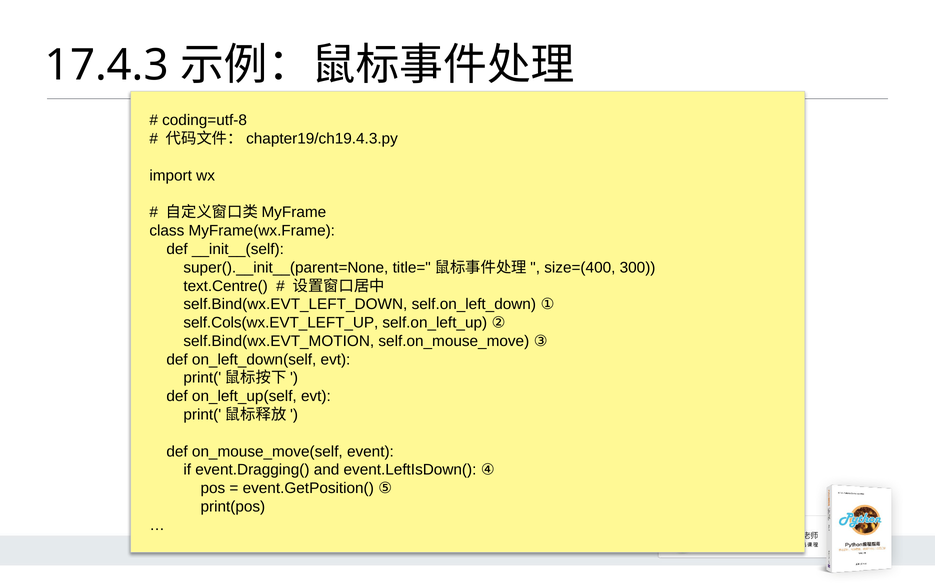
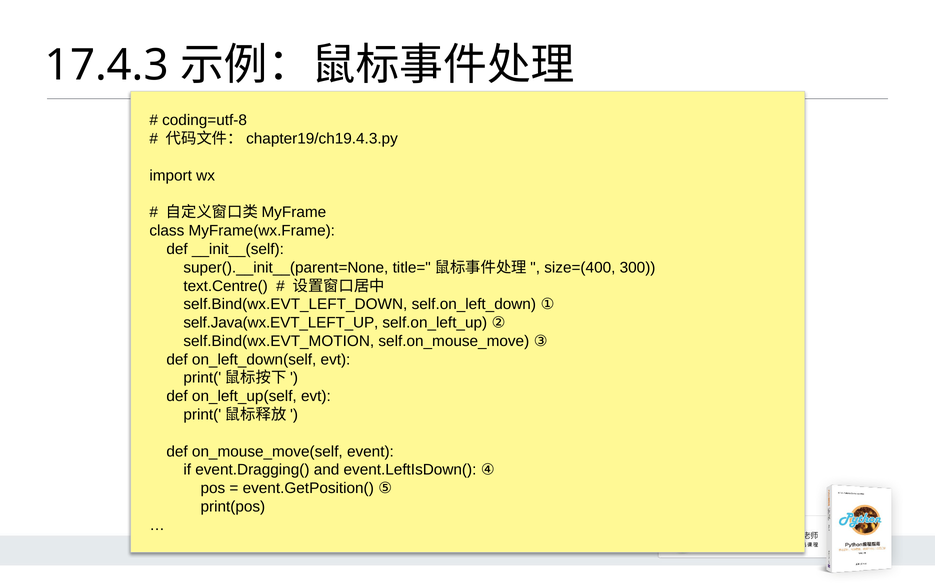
self.Cols(wx.EVT_LEFT_UP: self.Cols(wx.EVT_LEFT_UP -> self.Java(wx.EVT_LEFT_UP
